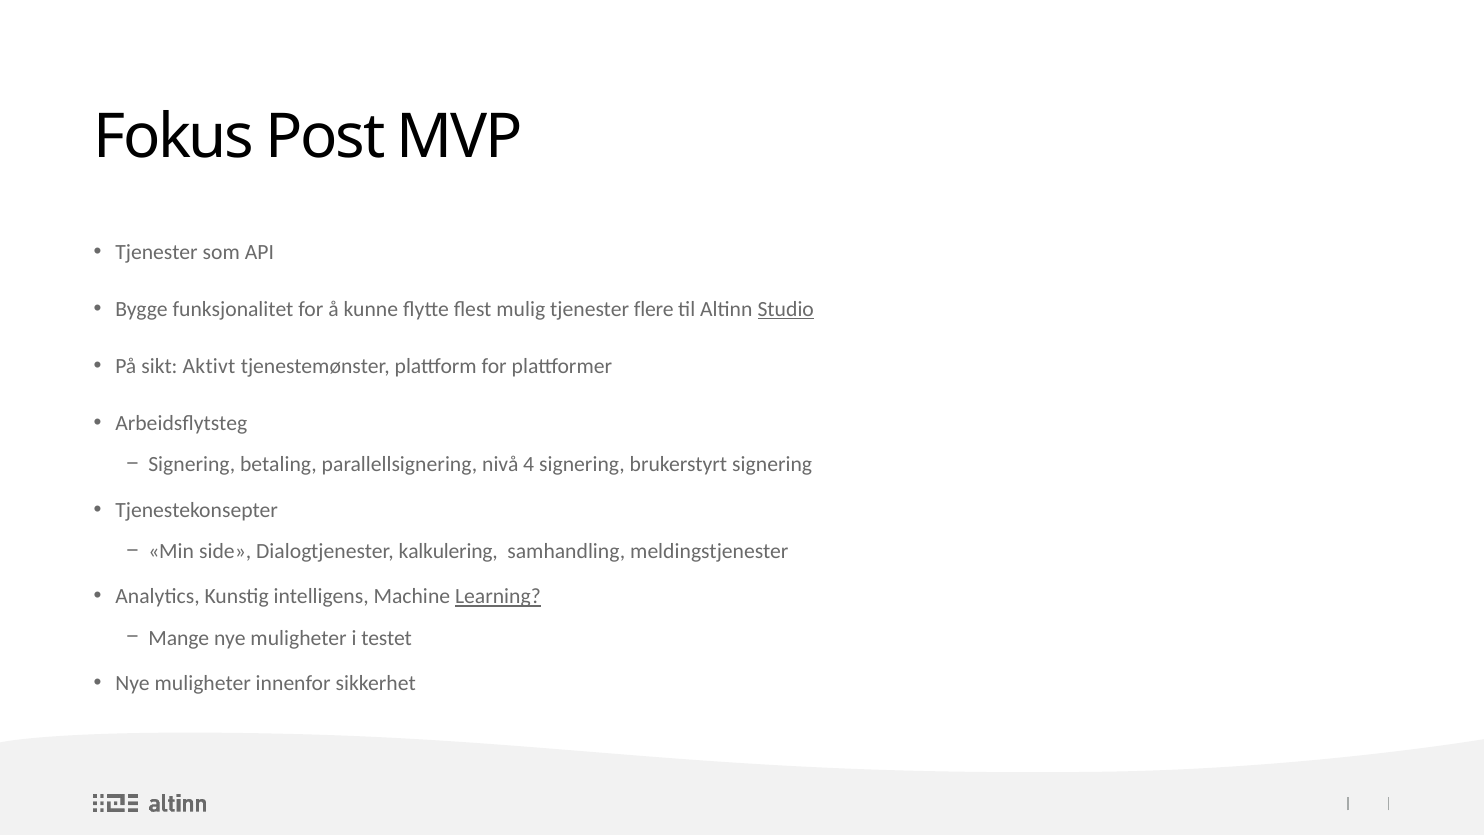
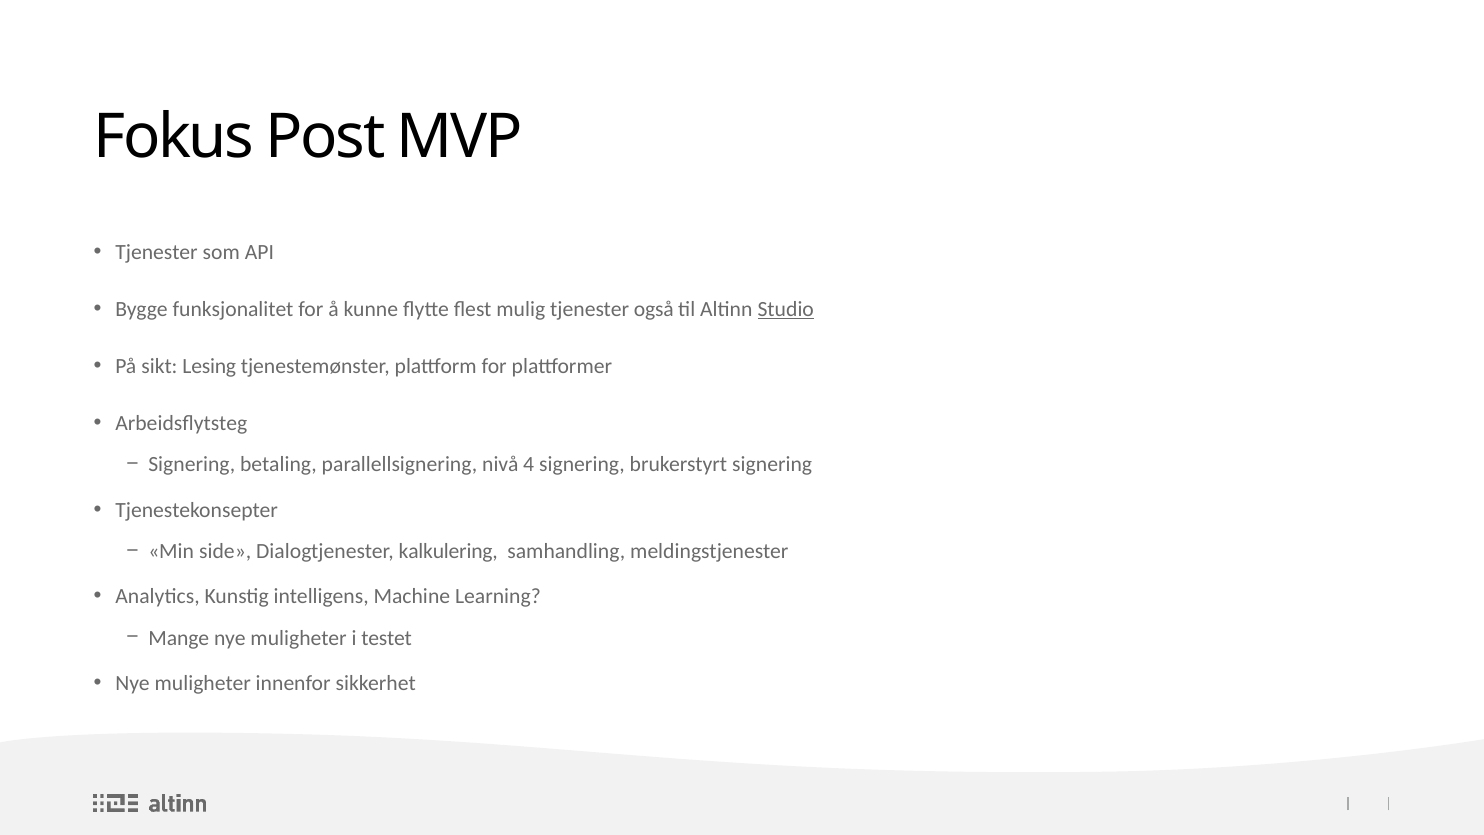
flere: flere -> også
Aktivt: Aktivt -> Lesing
Learning underline: present -> none
